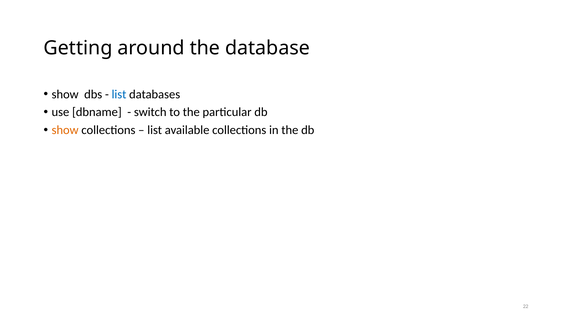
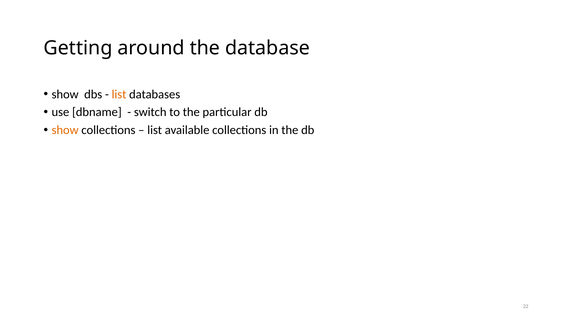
list at (119, 94) colour: blue -> orange
